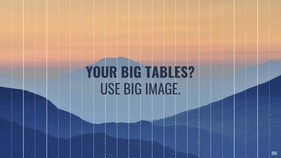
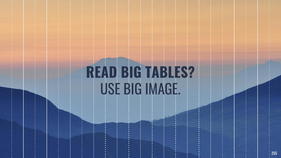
YOUR: YOUR -> READ
